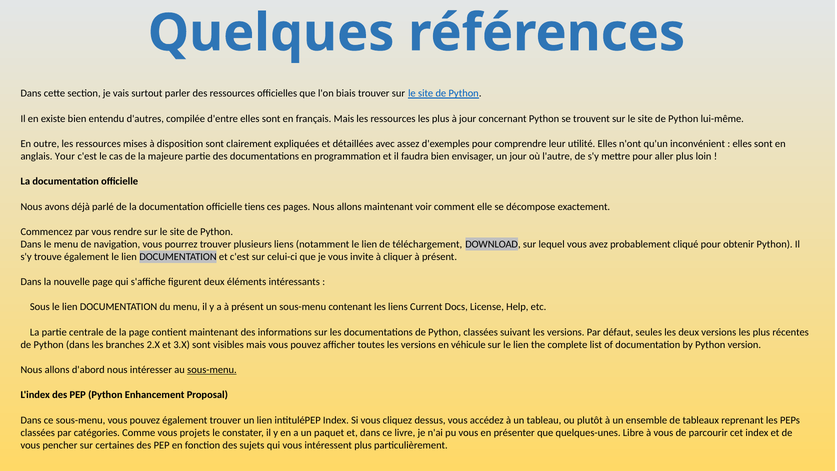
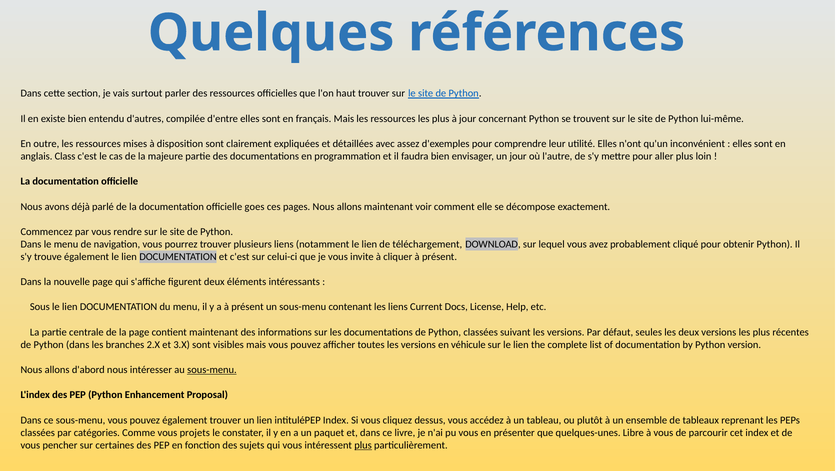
biais: biais -> haut
Your: Your -> Class
tiens: tiens -> goes
plus at (363, 445) underline: none -> present
